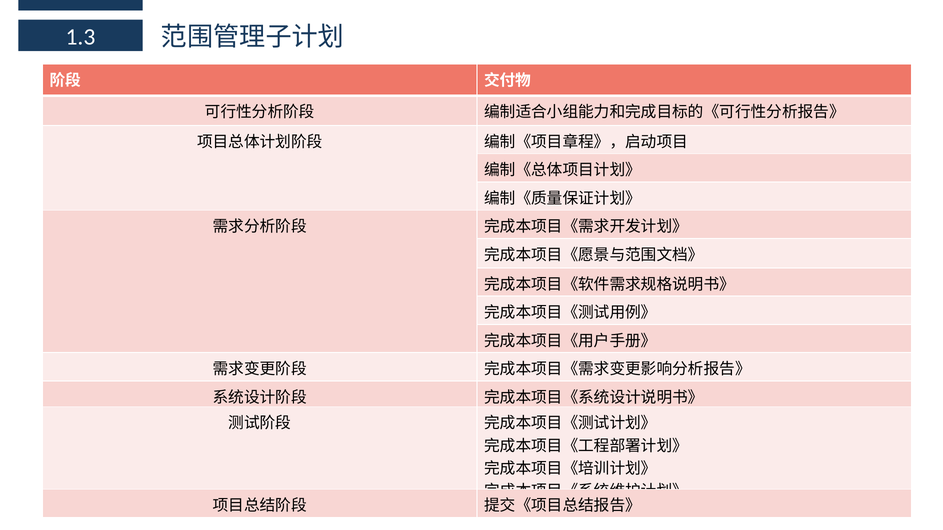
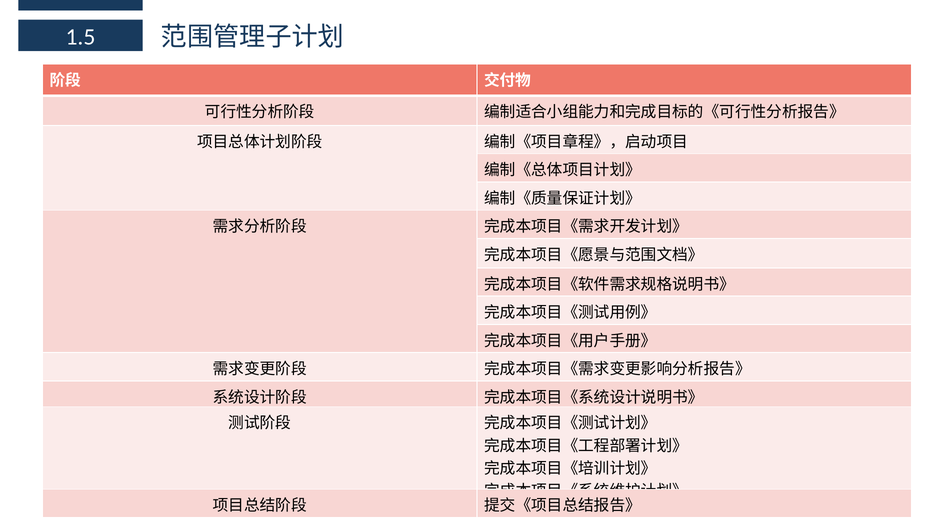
1.3: 1.3 -> 1.5
